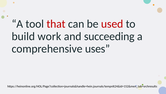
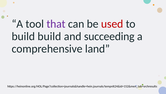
that colour: red -> purple
build work: work -> build
uses: uses -> land
